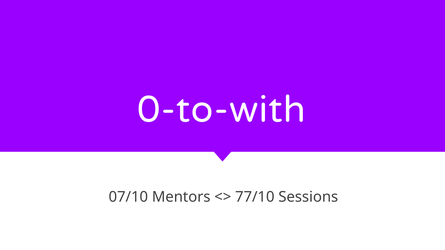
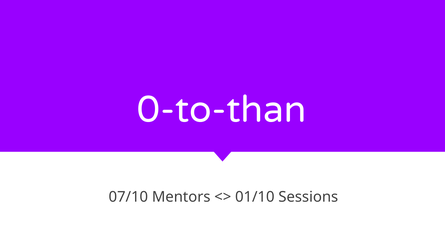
0-to-with: 0-to-with -> 0-to-than
77/10: 77/10 -> 01/10
